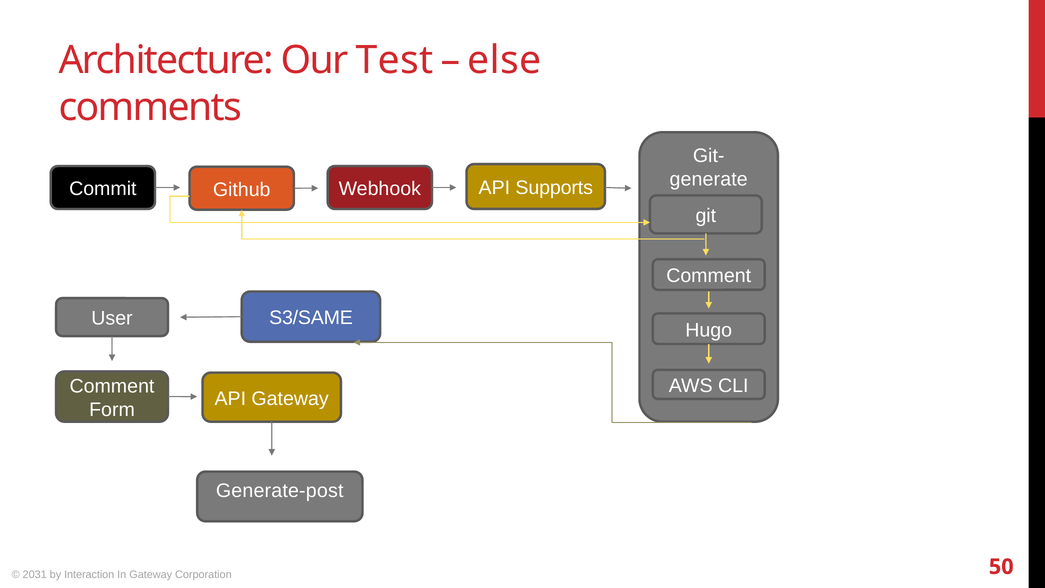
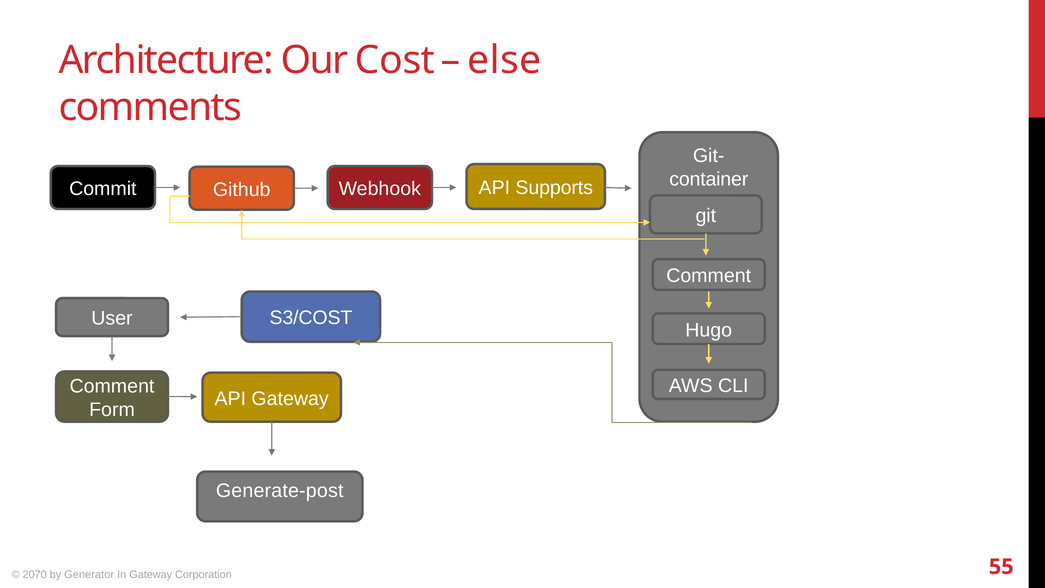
Test: Test -> Cost
generate: generate -> container
S3/SAME: S3/SAME -> S3/COST
2031: 2031 -> 2070
Interaction: Interaction -> Generator
50: 50 -> 55
